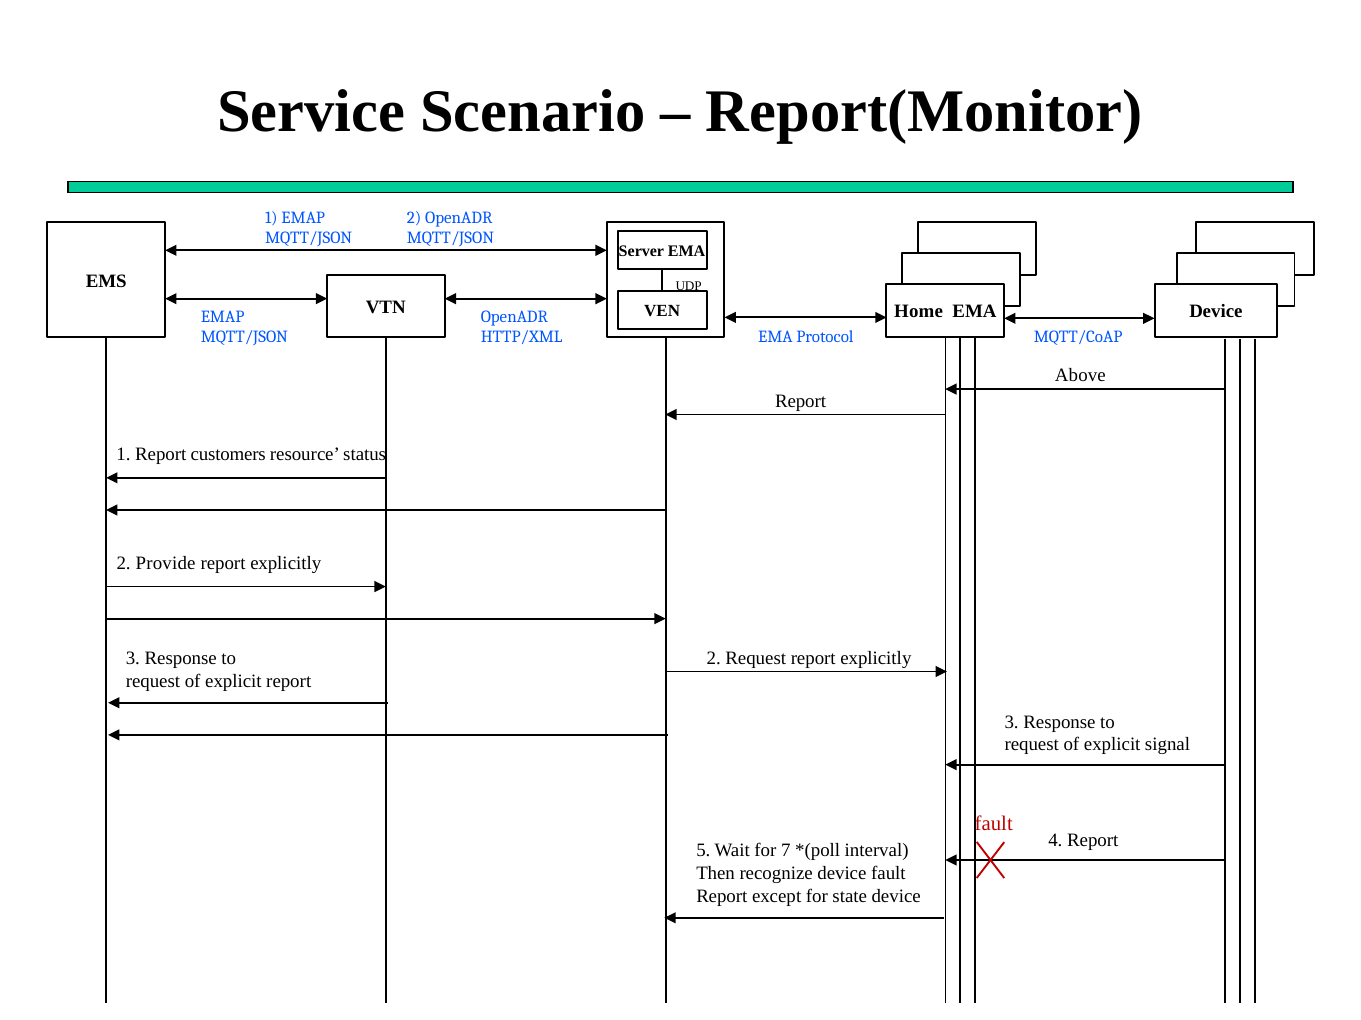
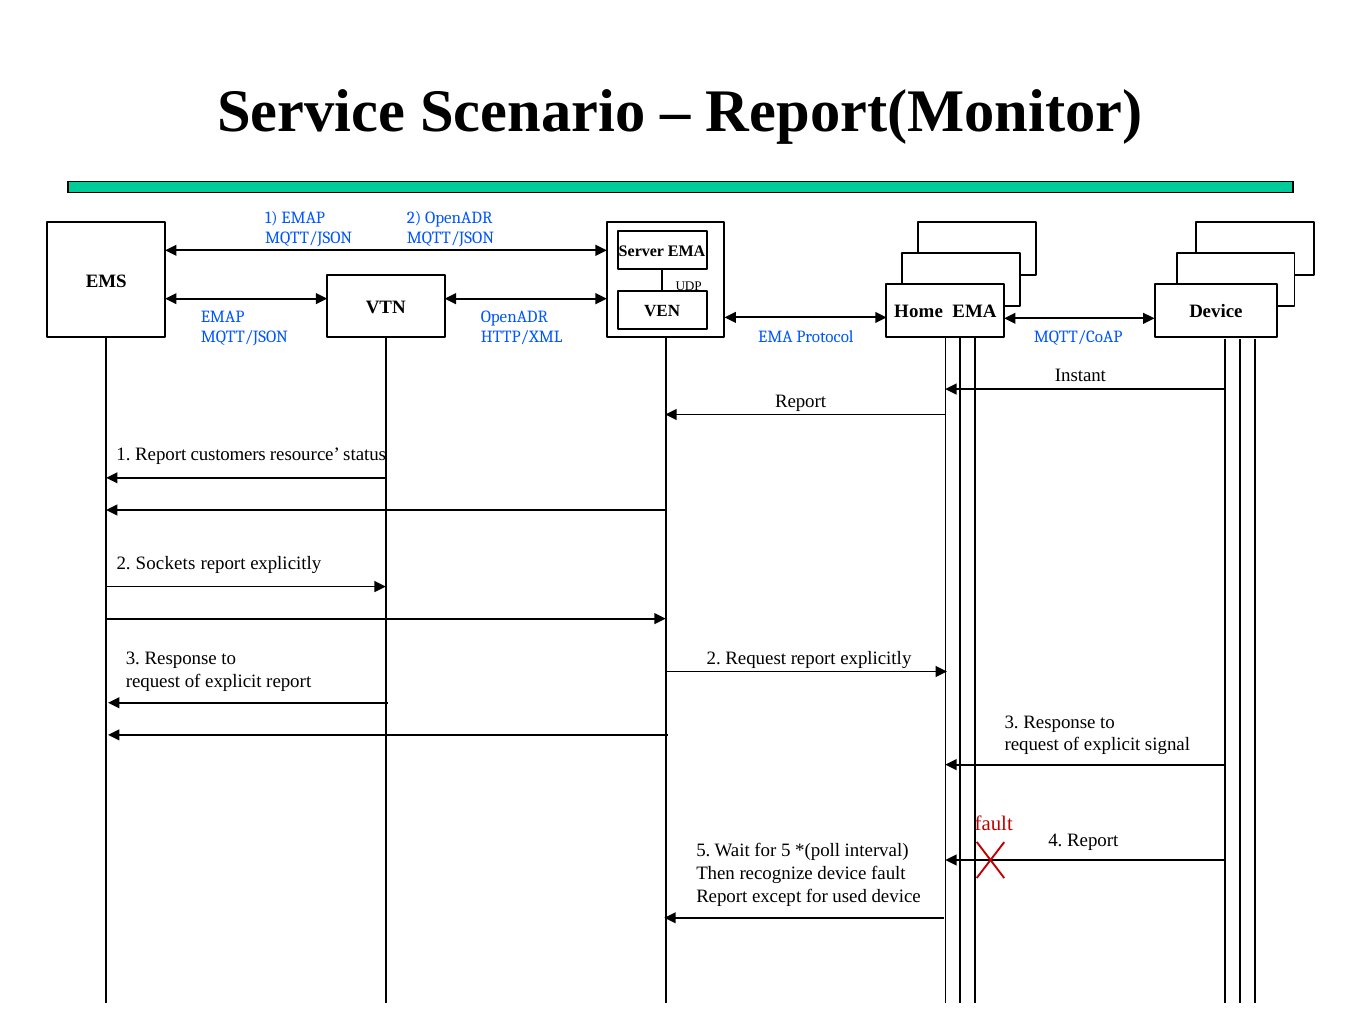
Above: Above -> Instant
Provide: Provide -> Sockets
for 7: 7 -> 5
state: state -> used
